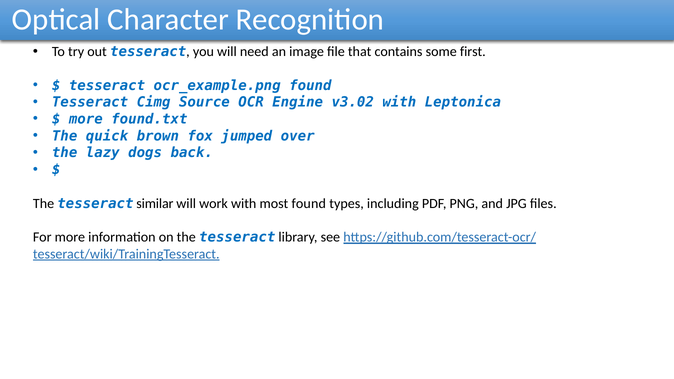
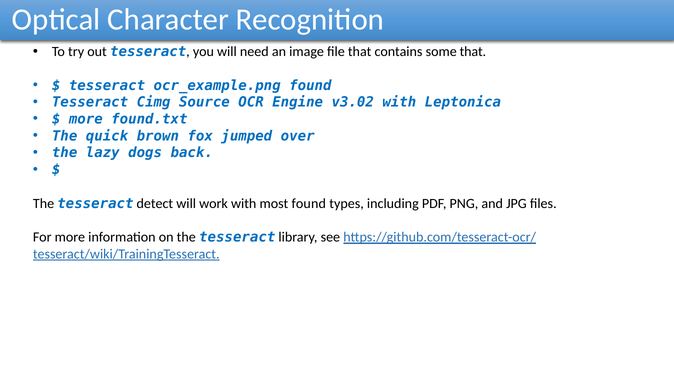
some first: first -> that
similar: similar -> detect
